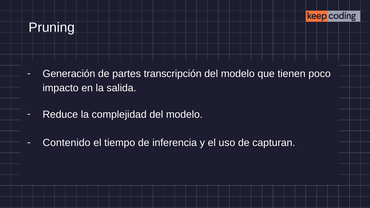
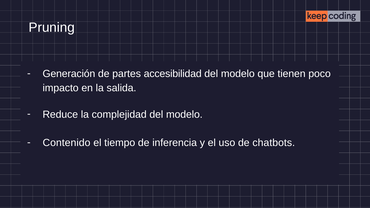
transcripción: transcripción -> accesibilidad
capturan: capturan -> chatbots
